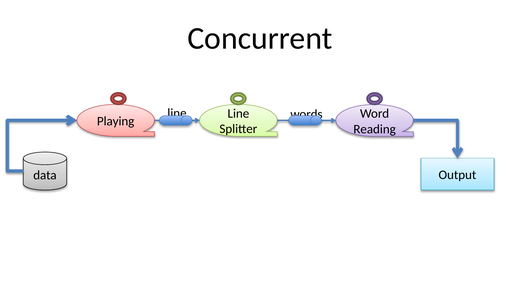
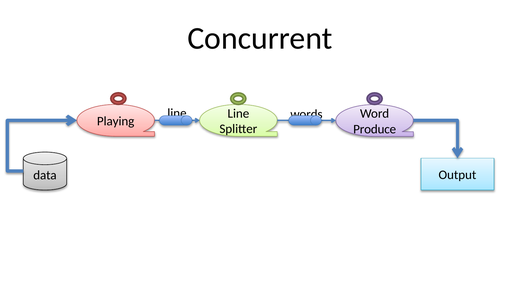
Reading: Reading -> Produce
